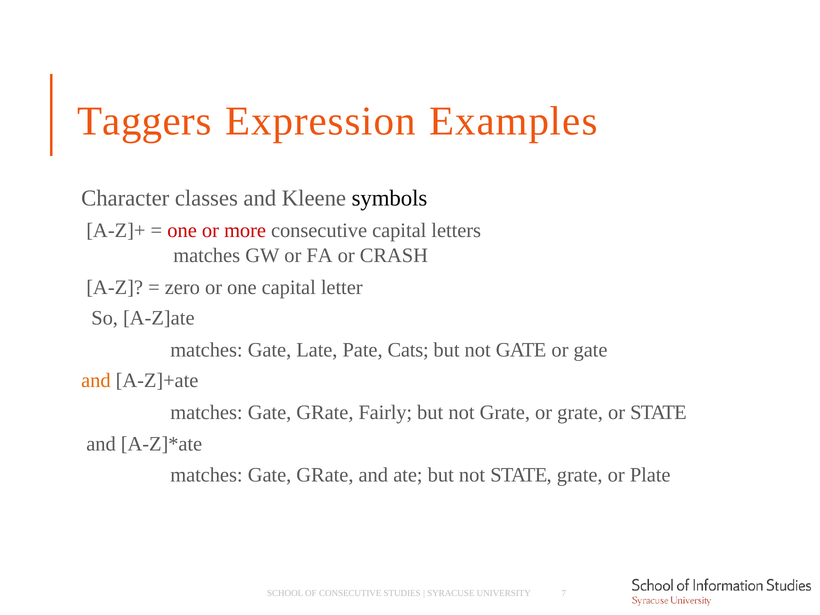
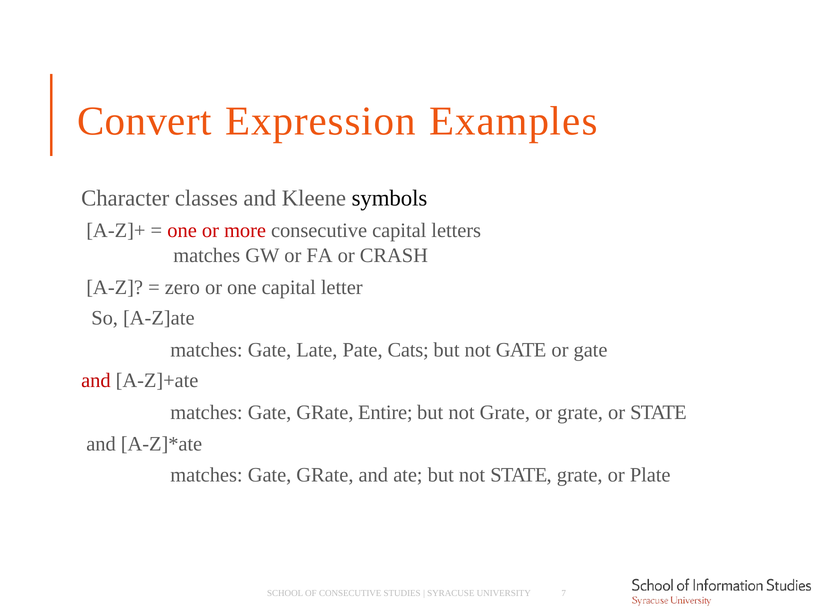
Taggers: Taggers -> Convert
and at (96, 381) colour: orange -> red
Fairly: Fairly -> Entire
